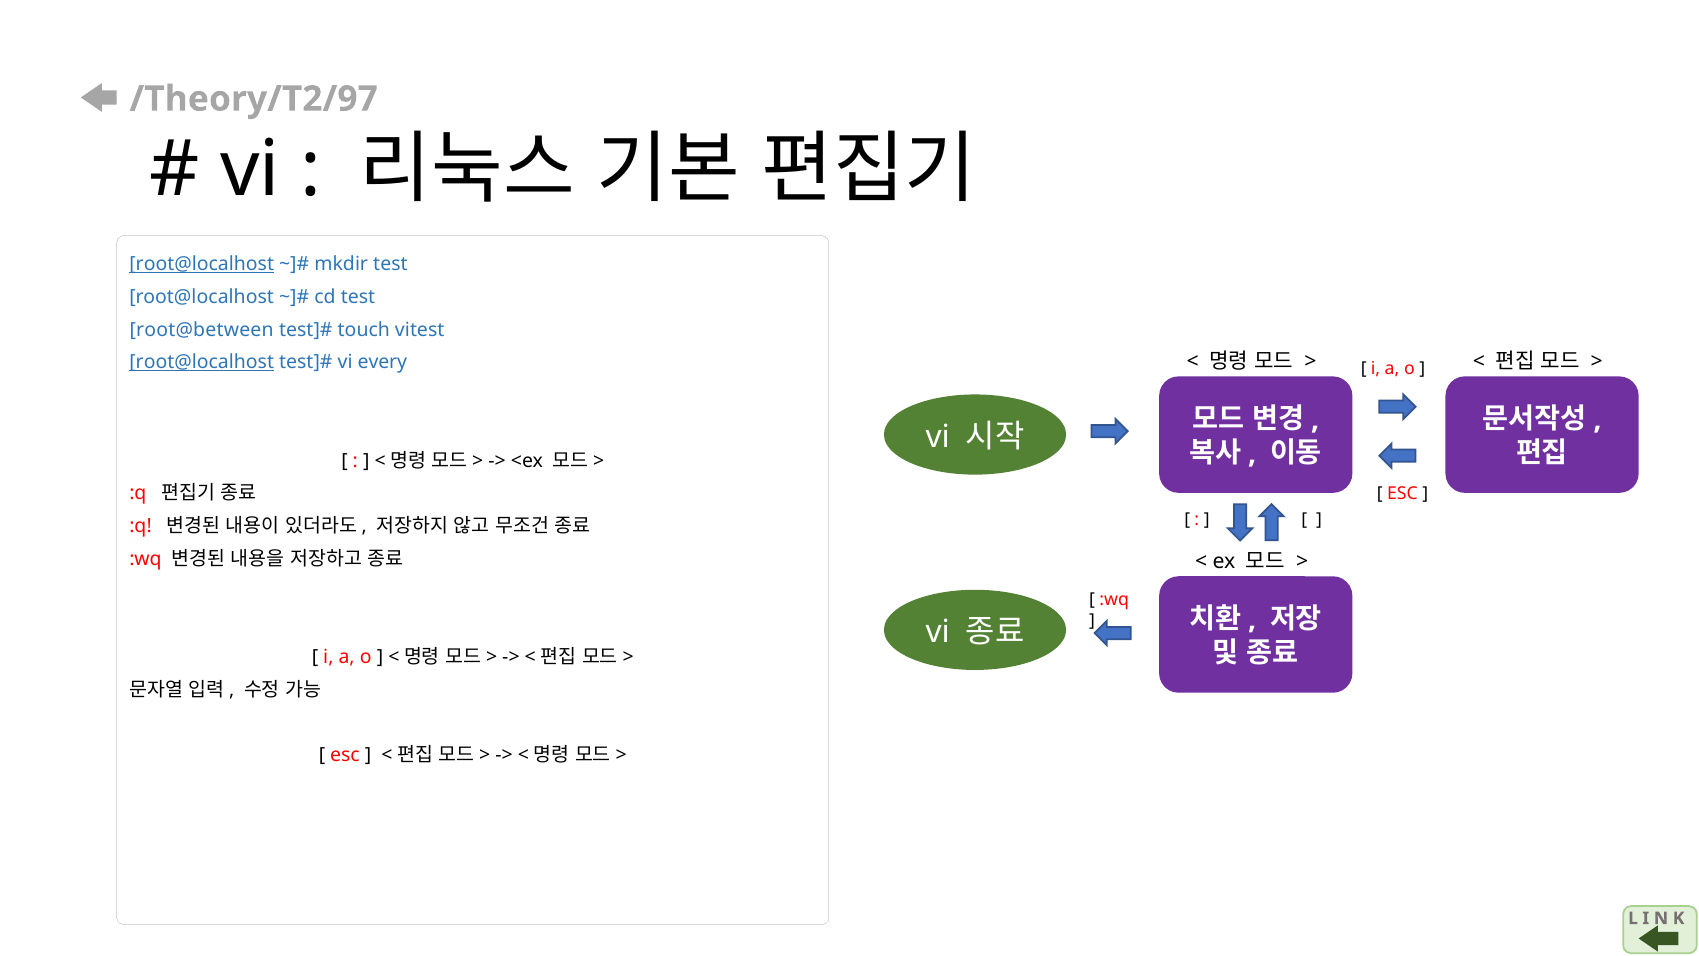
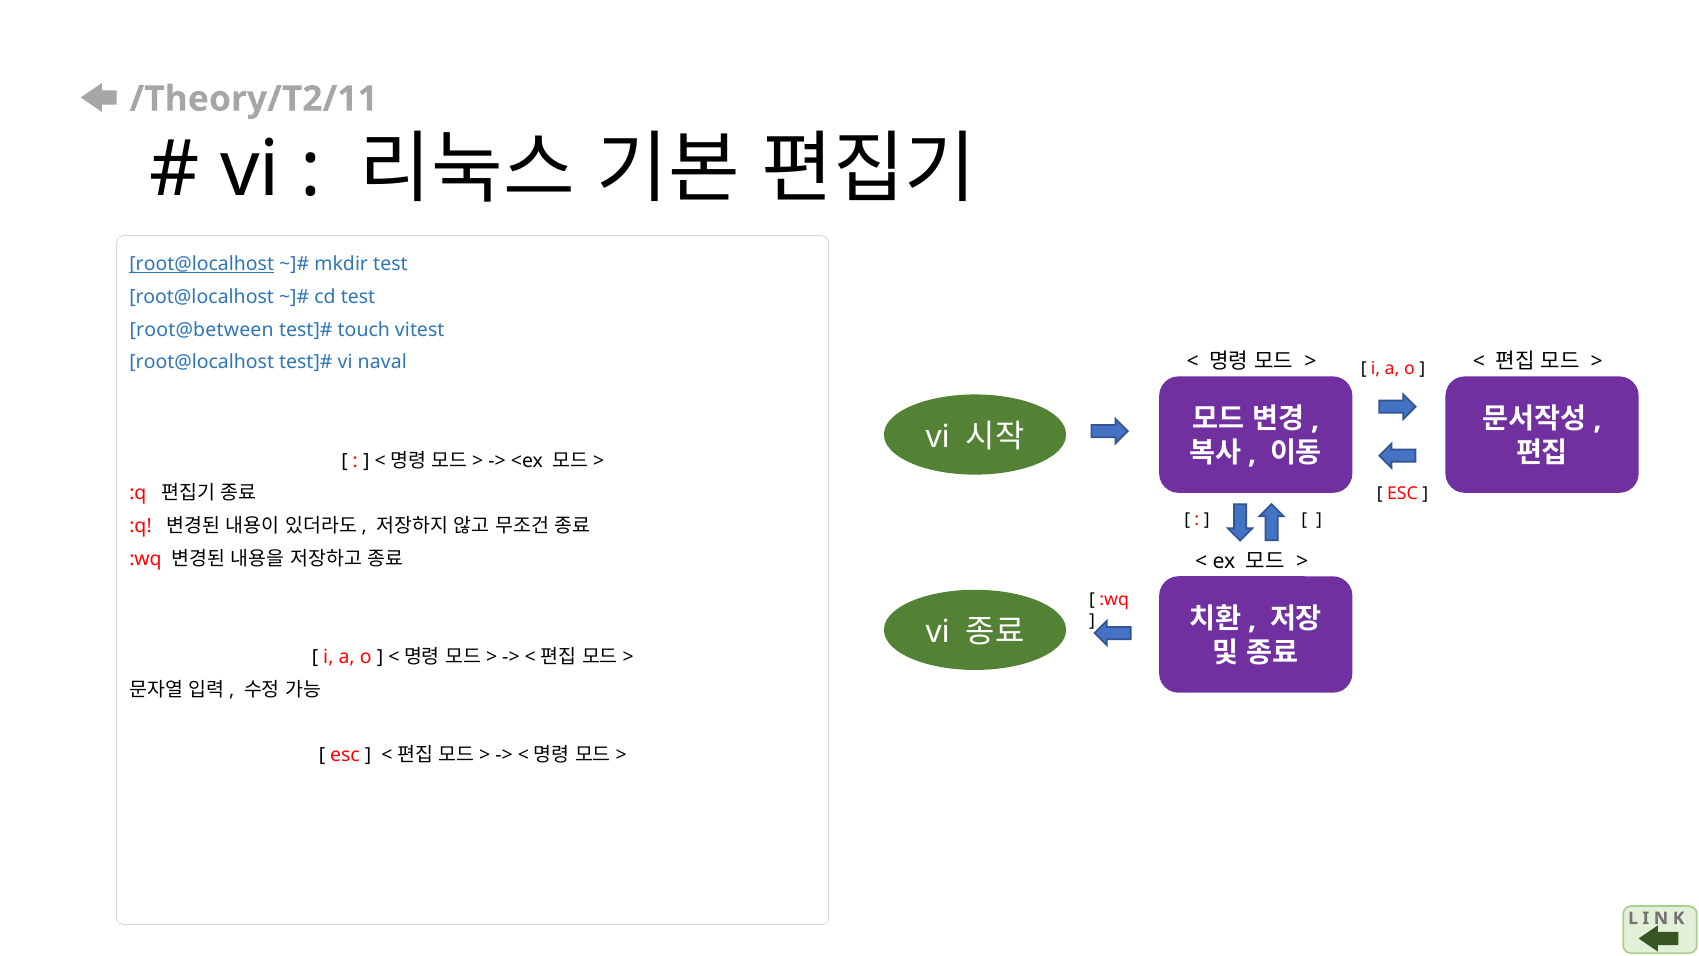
/Theory/T2/97: /Theory/T2/97 -> /Theory/T2/11
root@localhost at (202, 362) underline: present -> none
every: every -> naval
